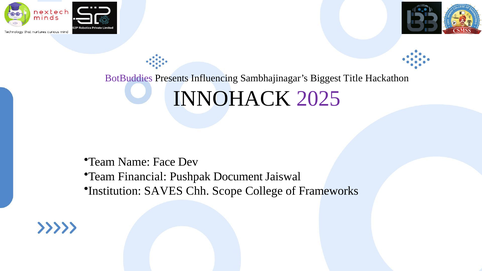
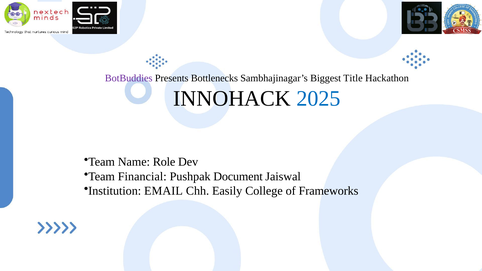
Influencing: Influencing -> Bottlenecks
2025 colour: purple -> blue
Face: Face -> Role
SAVES: SAVES -> EMAIL
Scope: Scope -> Easily
